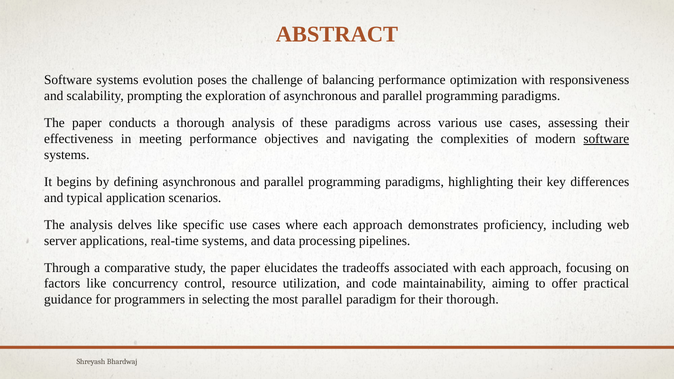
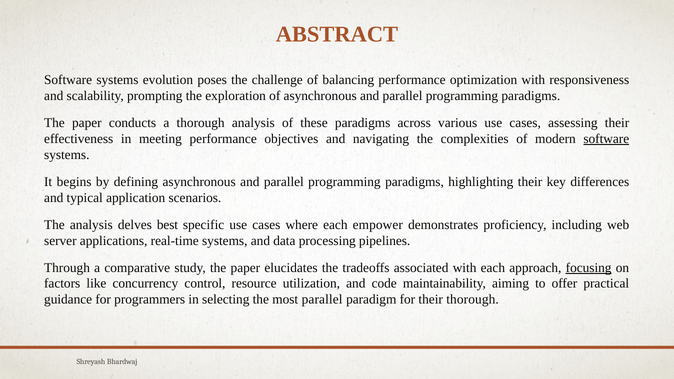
delves like: like -> best
where each approach: approach -> empower
focusing underline: none -> present
